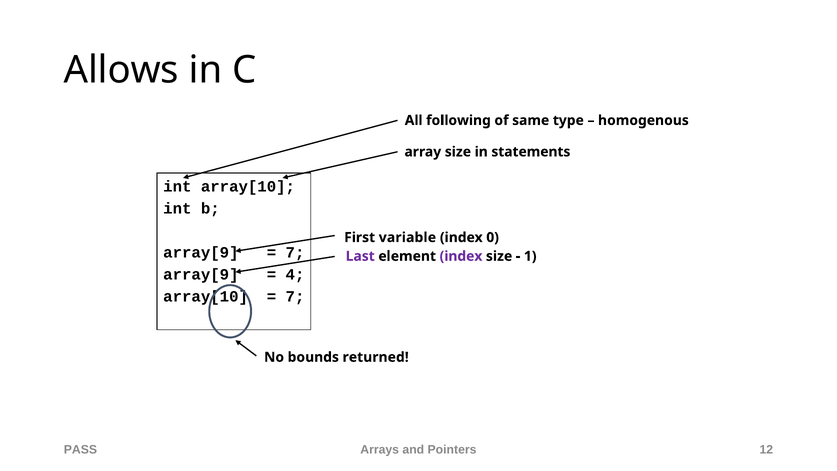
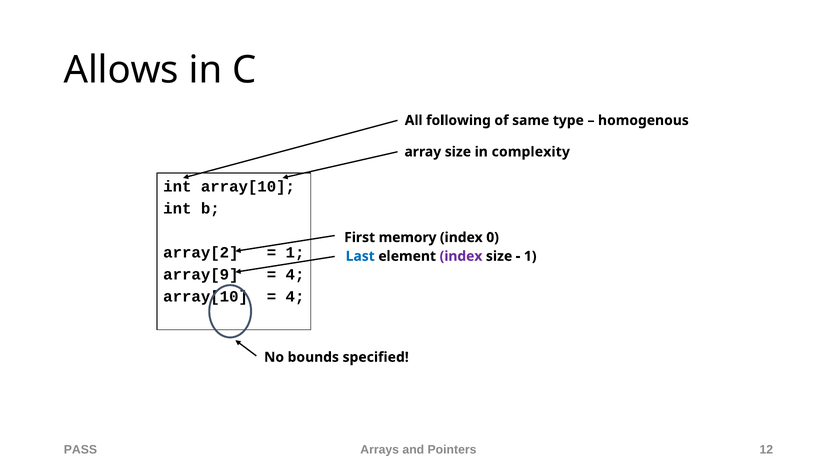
statements: statements -> complexity
variable: variable -> memory
array[9 at (201, 252): array[9 -> array[2
7 at (295, 252): 7 -> 1
Last colour: purple -> blue
7 at (295, 296): 7 -> 4
returned: returned -> specified
